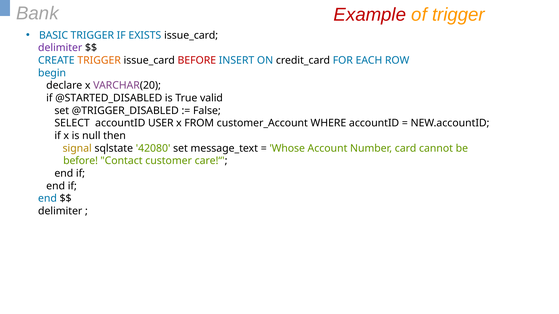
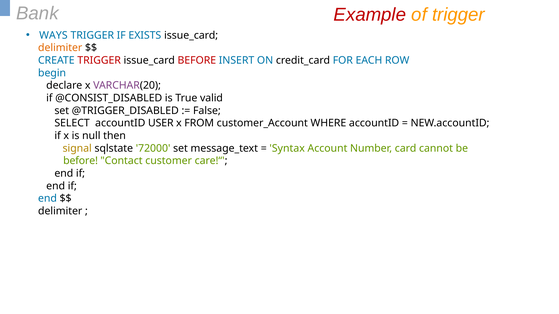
BASIC: BASIC -> WAYS
delimiter at (60, 48) colour: purple -> orange
TRIGGER at (99, 60) colour: orange -> red
@STARTED_DISABLED: @STARTED_DISABLED -> @CONSIST_DISABLED
42080: 42080 -> 72000
Whose: Whose -> Syntax
